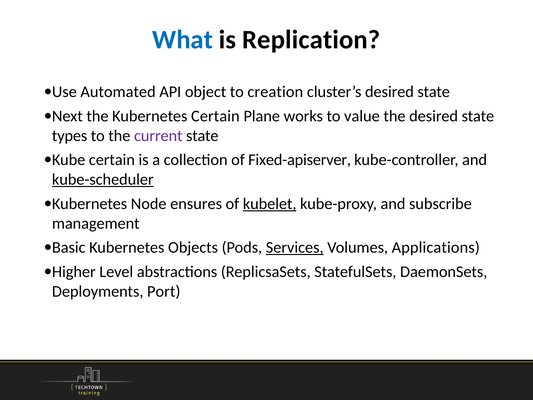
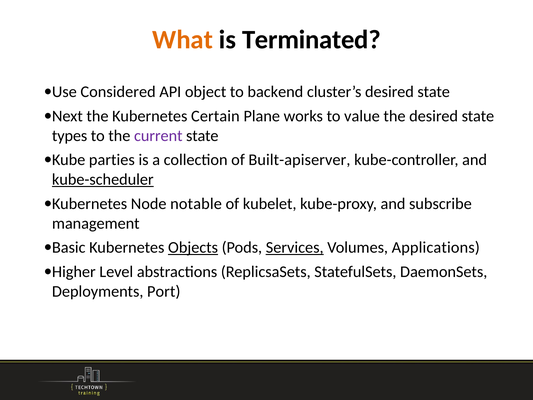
What colour: blue -> orange
Replication: Replication -> Terminated
Automated: Automated -> Considered
creation: creation -> backend
Kube certain: certain -> parties
Fixed-apiserver: Fixed-apiserver -> Built-apiserver
ensures: ensures -> notable
kubelet underline: present -> none
Objects underline: none -> present
